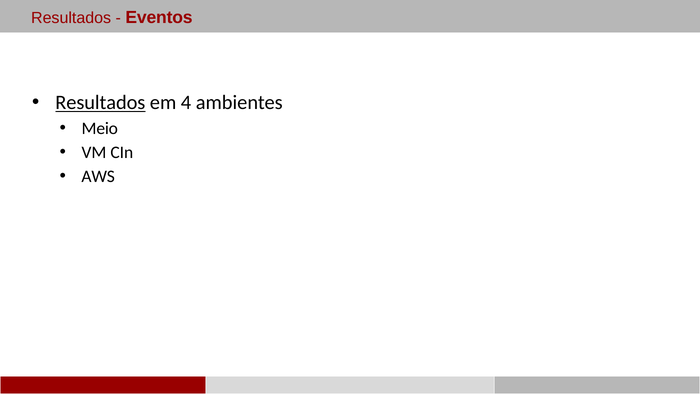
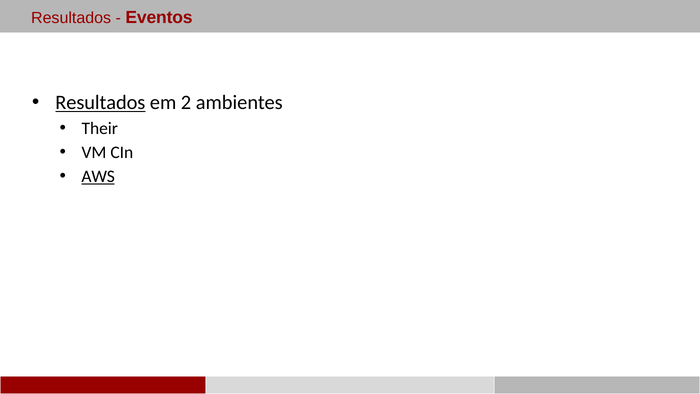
4: 4 -> 2
Meio: Meio -> Their
AWS underline: none -> present
